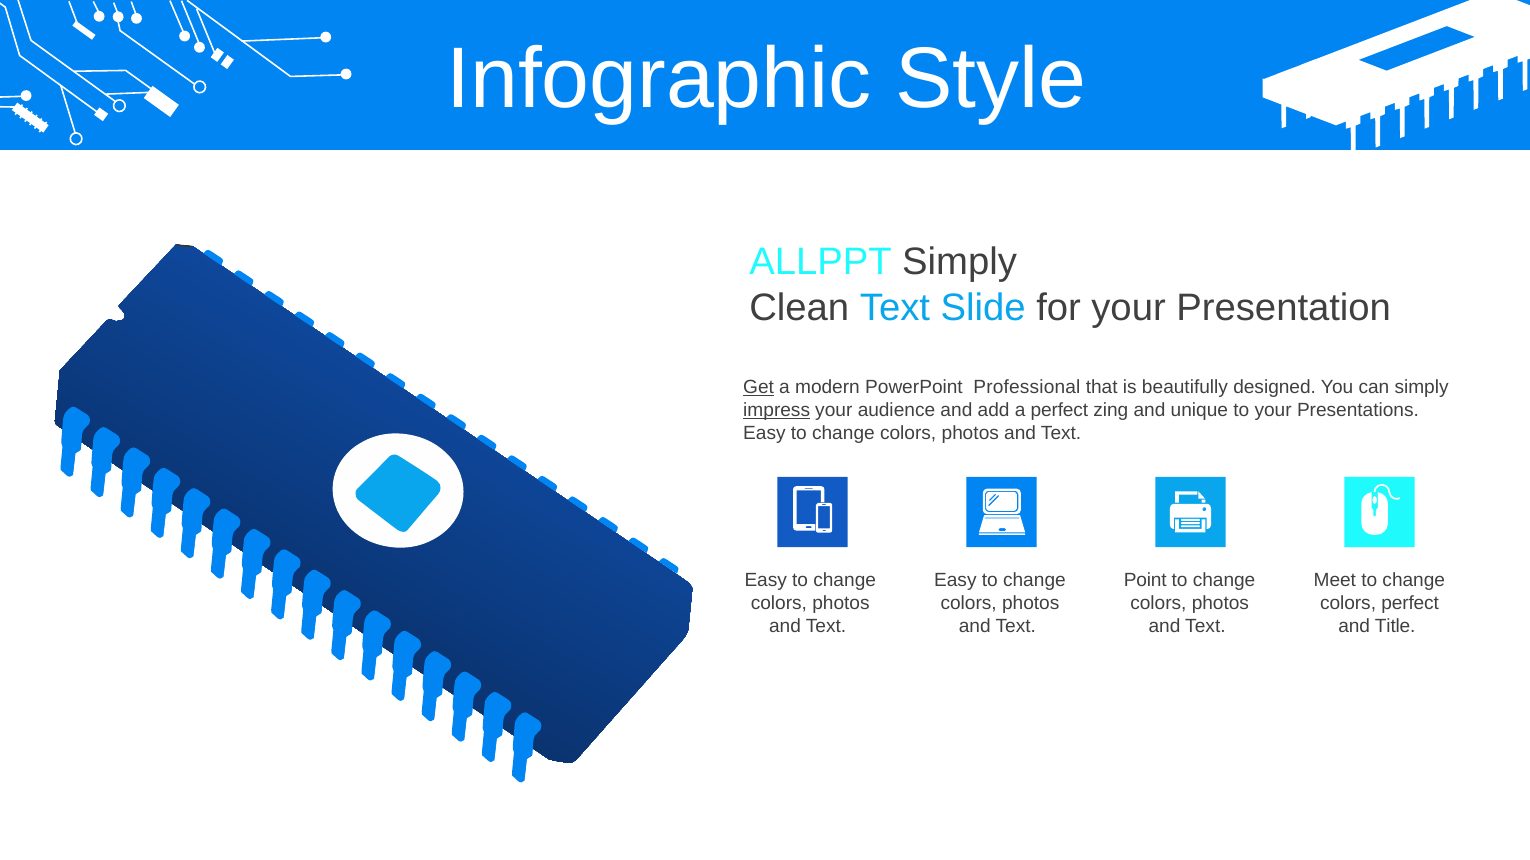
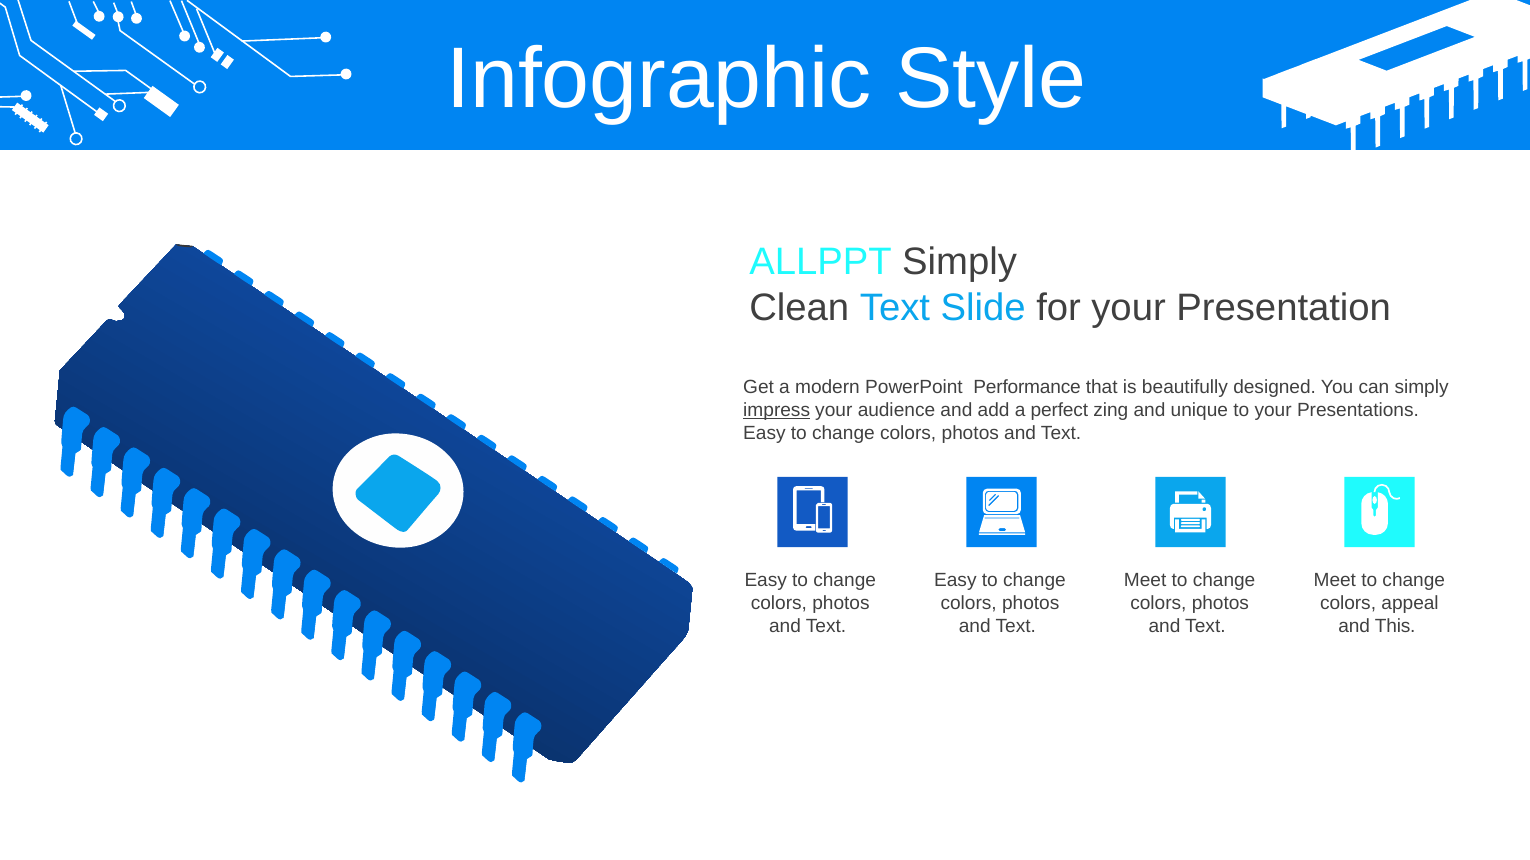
Get underline: present -> none
Professional: Professional -> Performance
Point at (1145, 581): Point -> Meet
colors perfect: perfect -> appeal
Title: Title -> This
